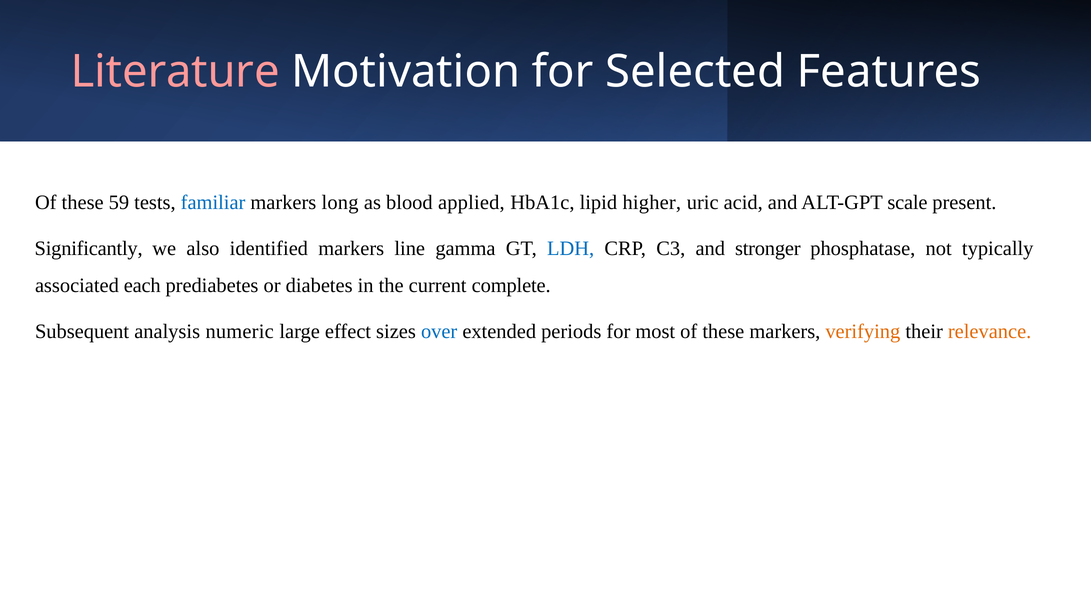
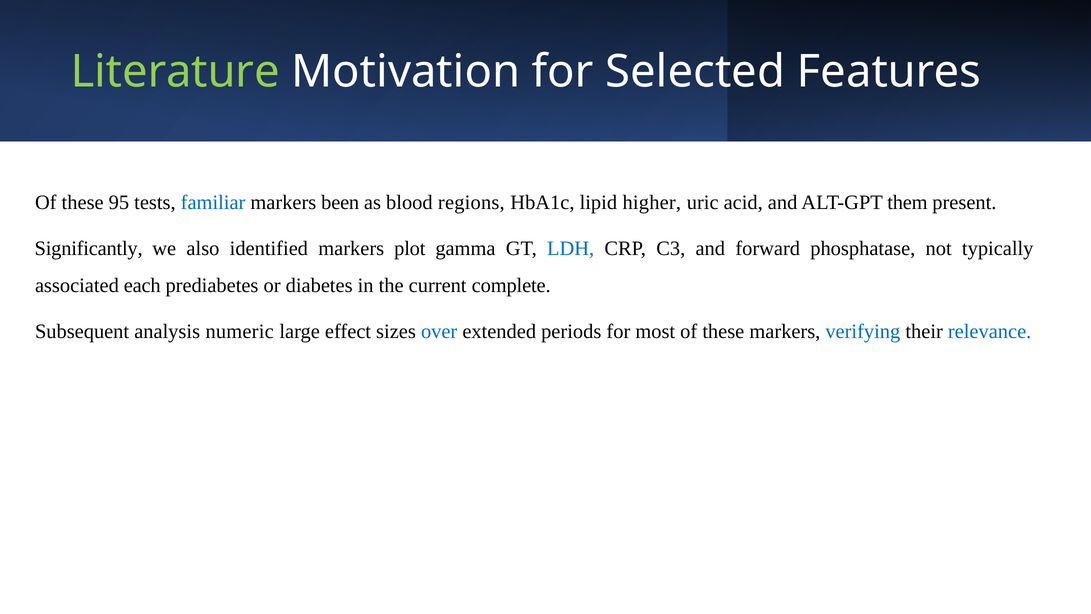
Literature colour: pink -> light green
59: 59 -> 95
long: long -> been
applied: applied -> regions
scale: scale -> them
line: line -> plot
stronger: stronger -> forward
verifying colour: orange -> blue
relevance colour: orange -> blue
